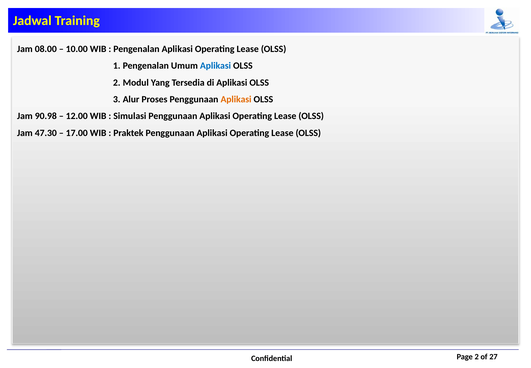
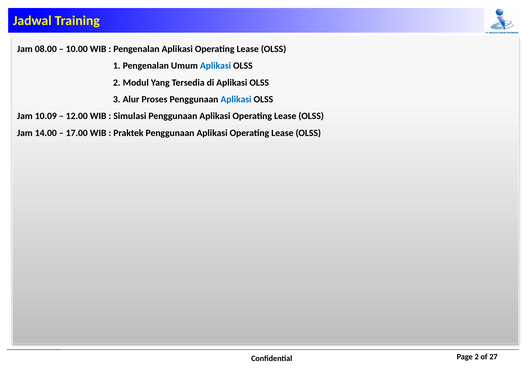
Aplikasi at (236, 99) colour: orange -> blue
90.98: 90.98 -> 10.09
47.30: 47.30 -> 14.00
